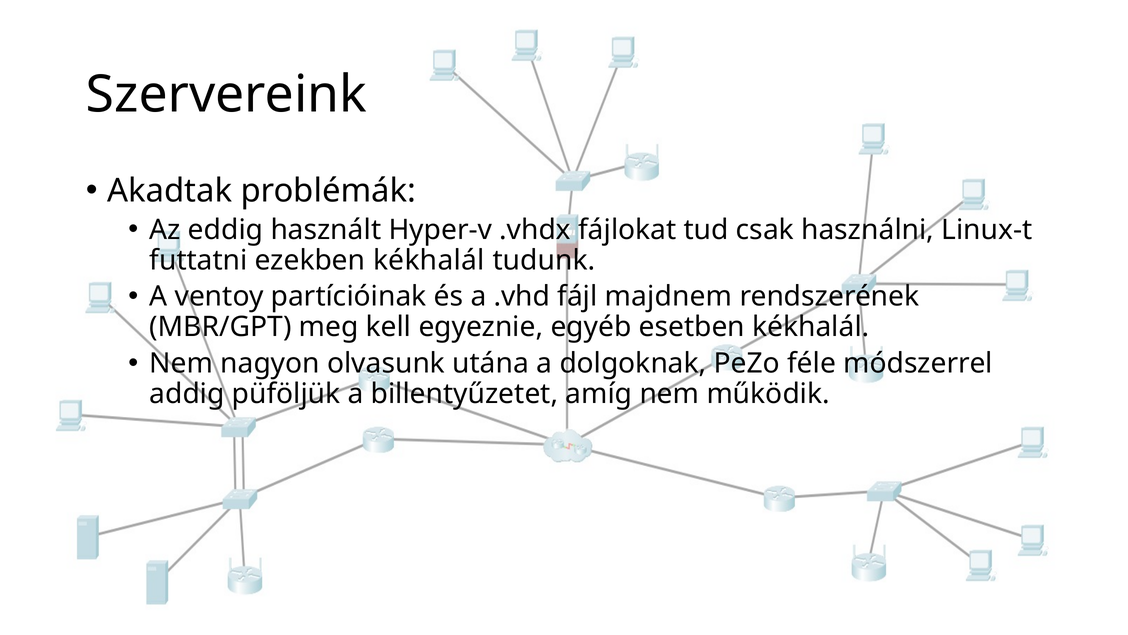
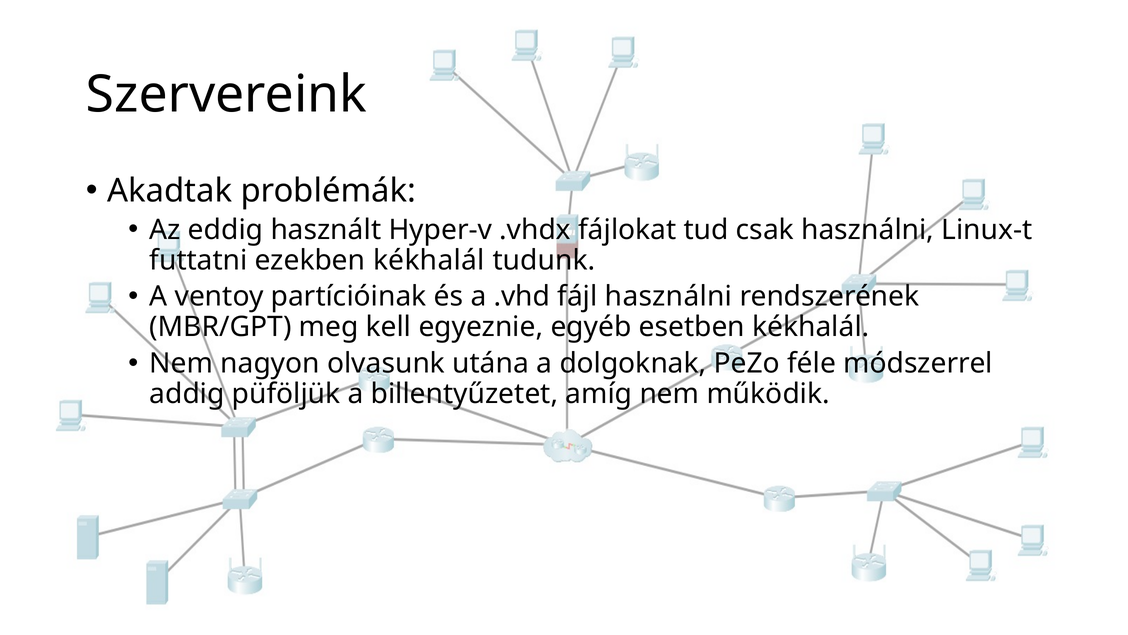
fájl majdnem: majdnem -> használni
